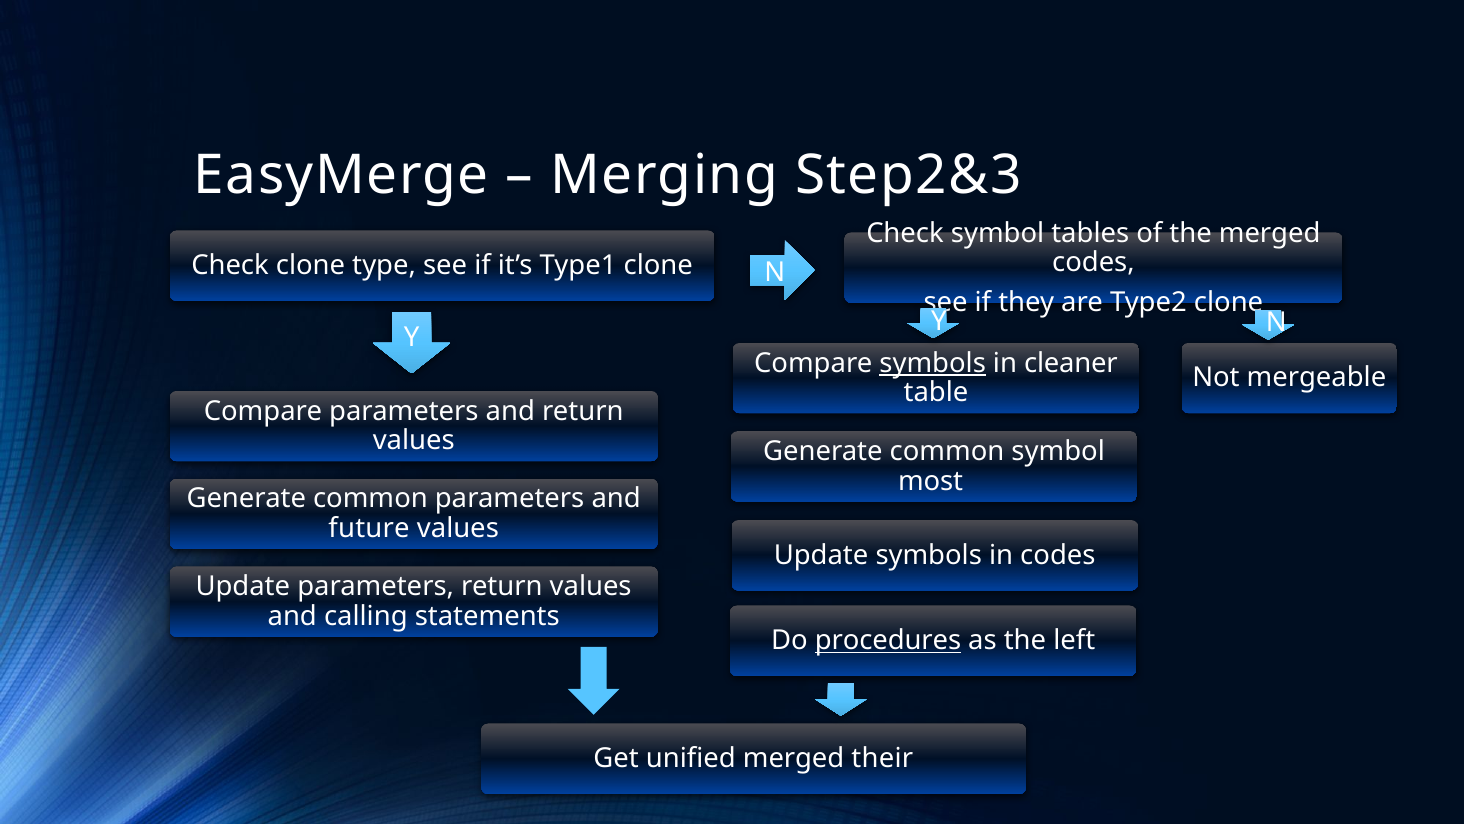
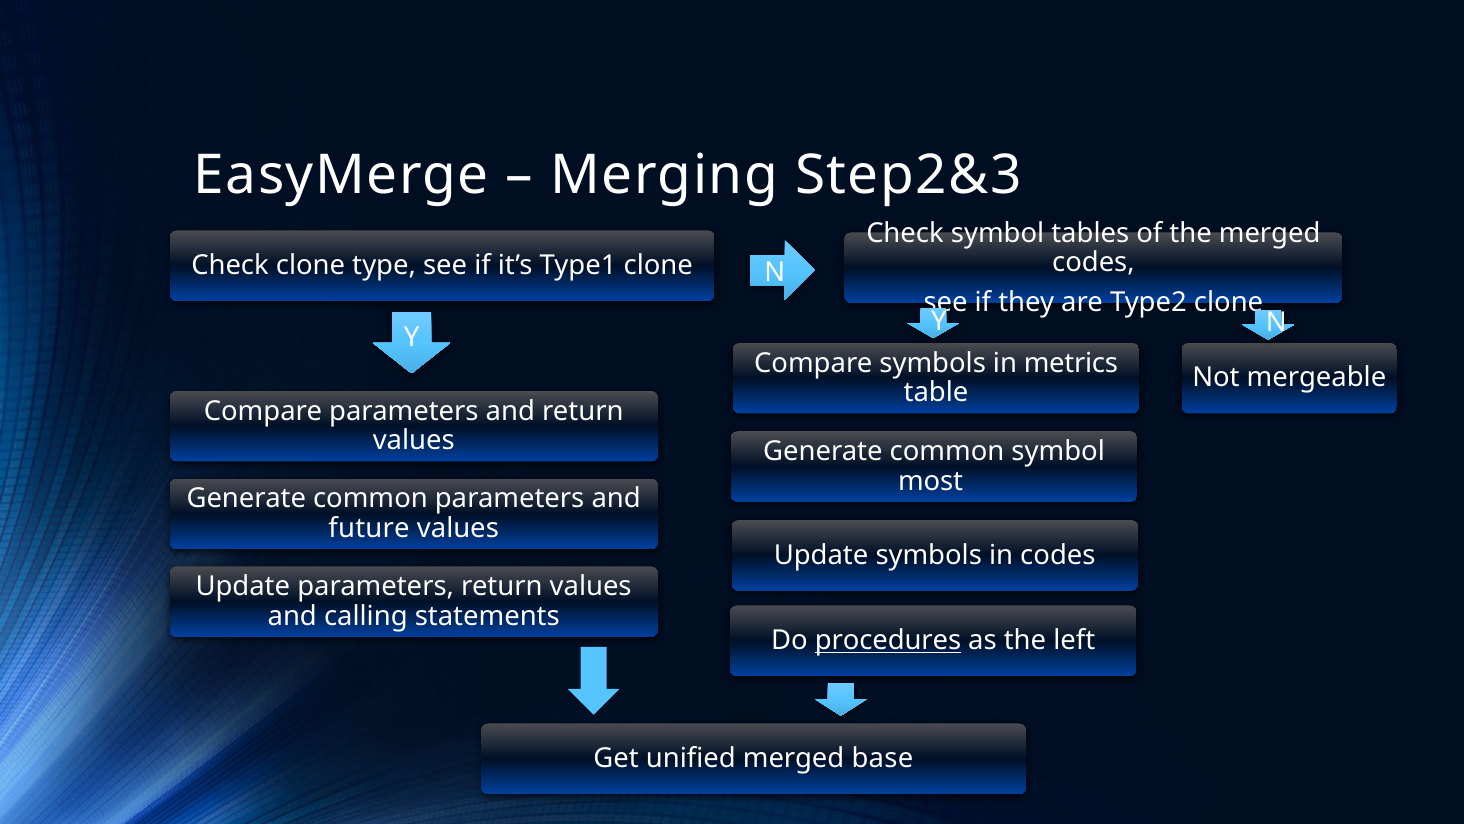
symbols at (933, 363) underline: present -> none
cleaner: cleaner -> metrics
their: their -> base
